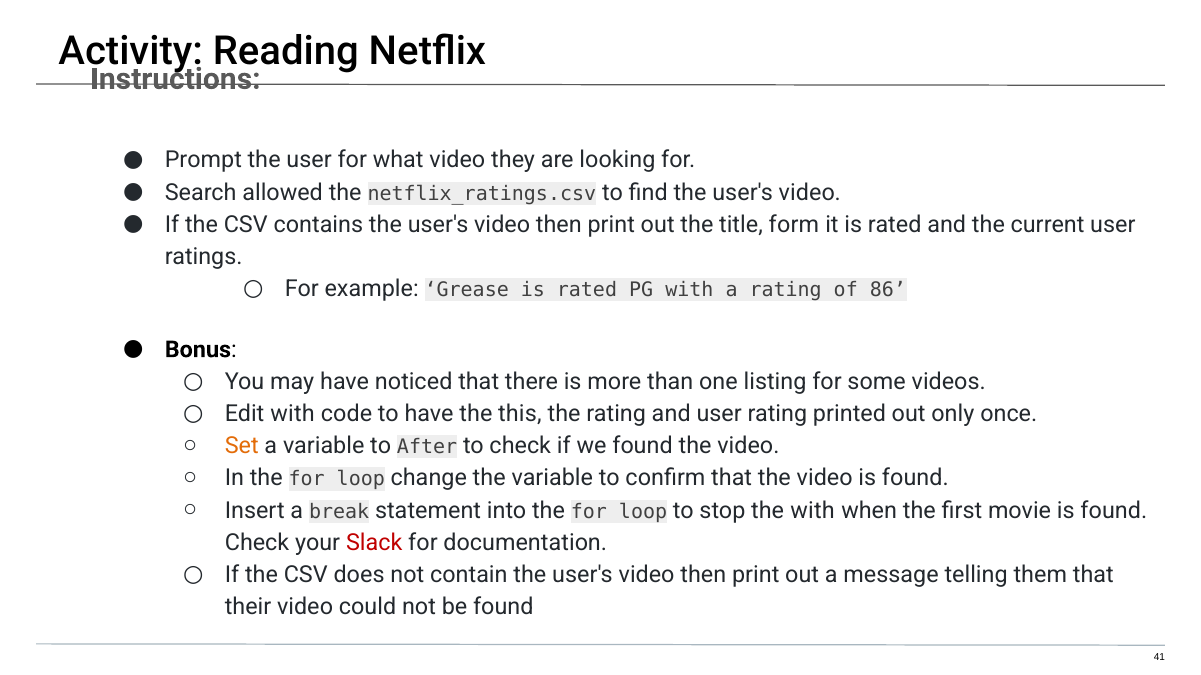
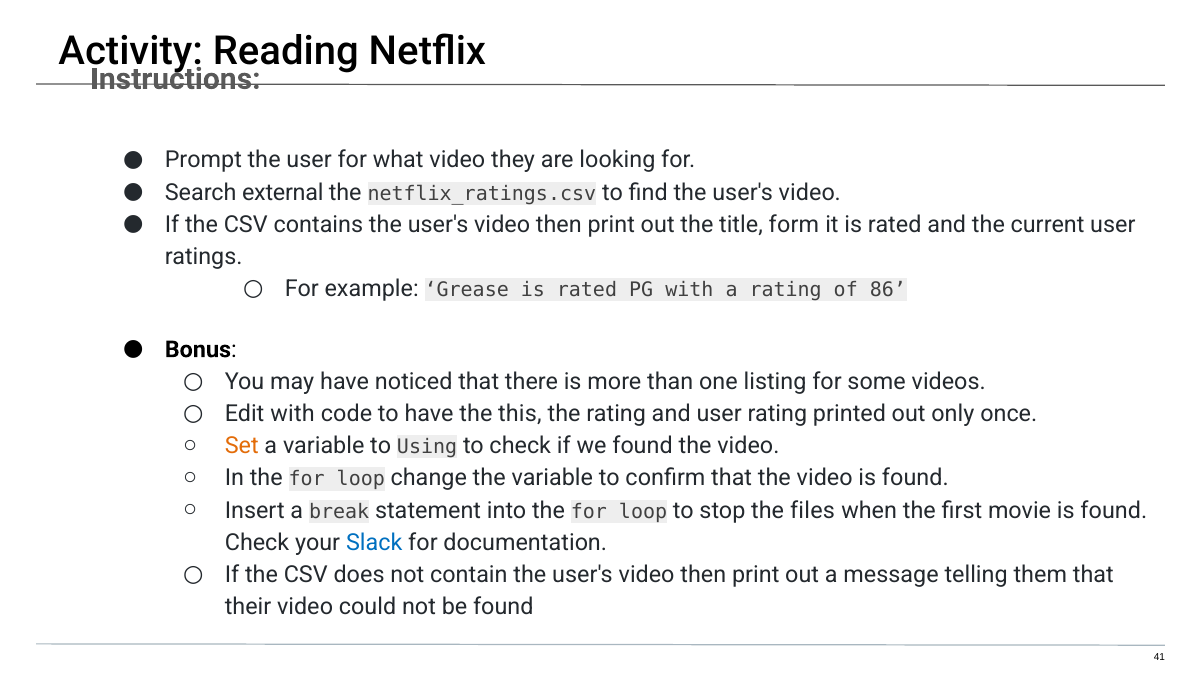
allowed: allowed -> external
After: After -> Using
the with: with -> files
Slack colour: red -> blue
